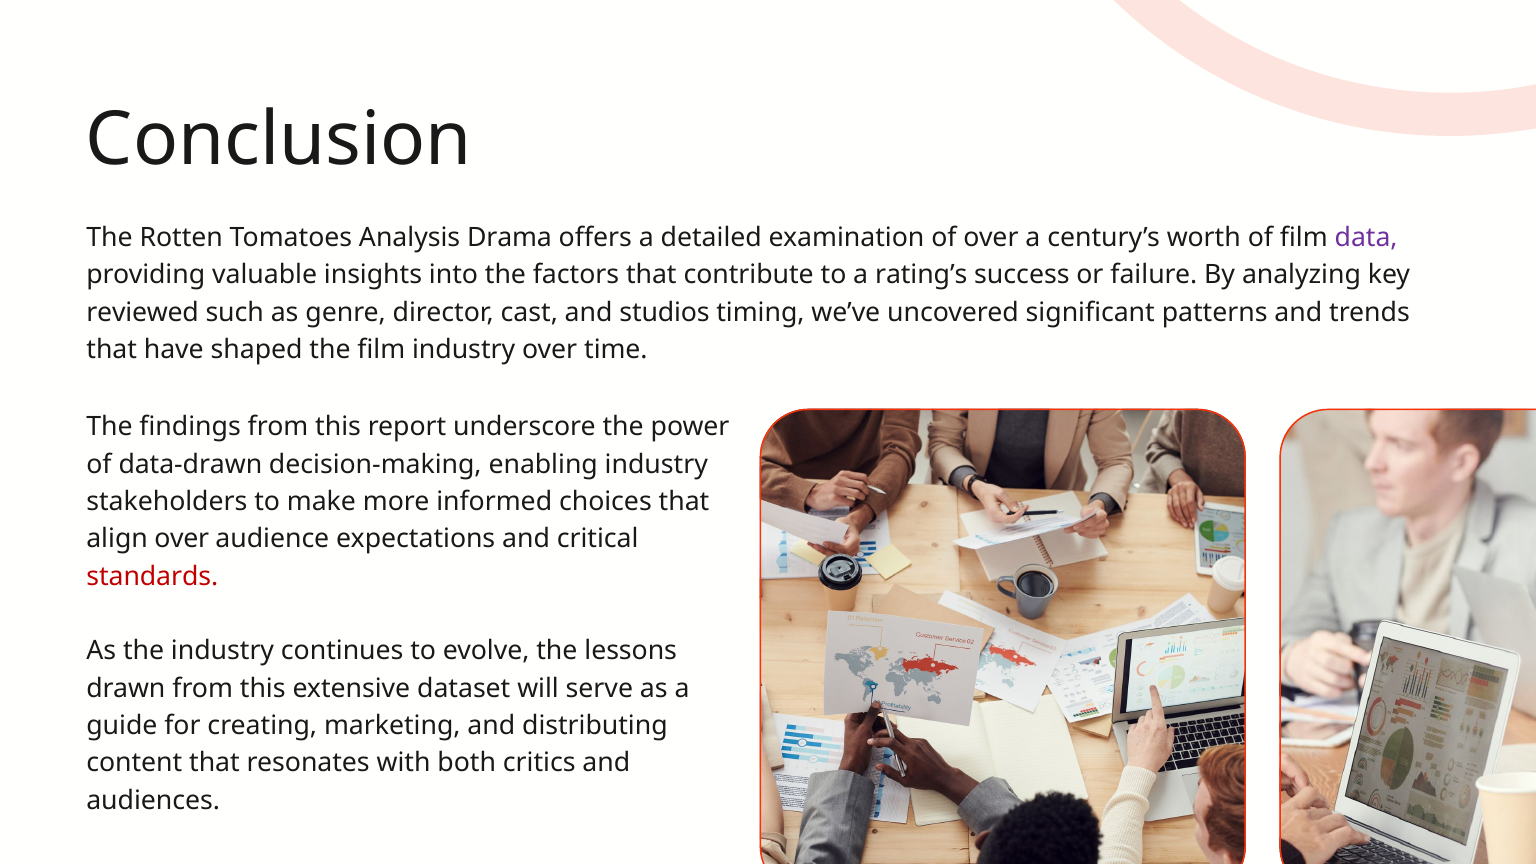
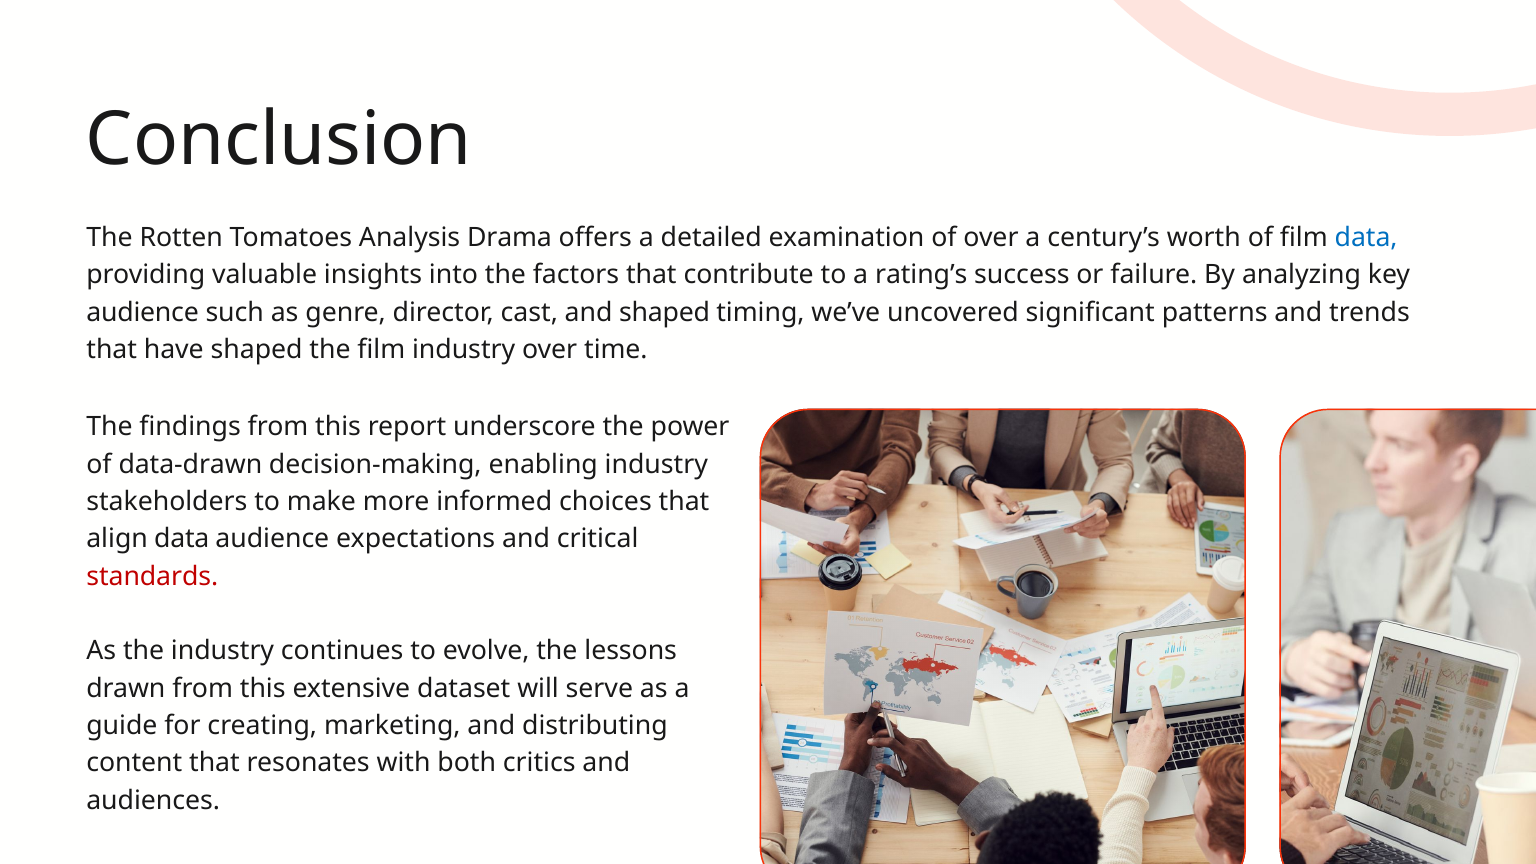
data at (1366, 238) colour: purple -> blue
reviewed at (143, 312): reviewed -> audience
and studios: studios -> shaped
align over: over -> data
